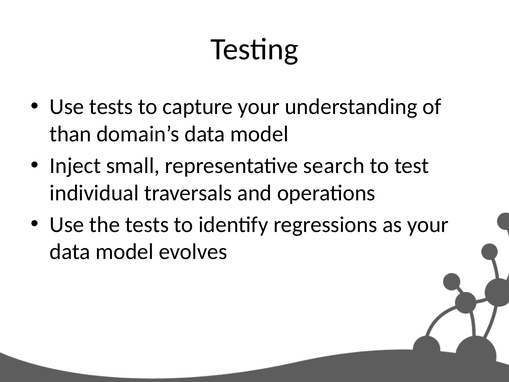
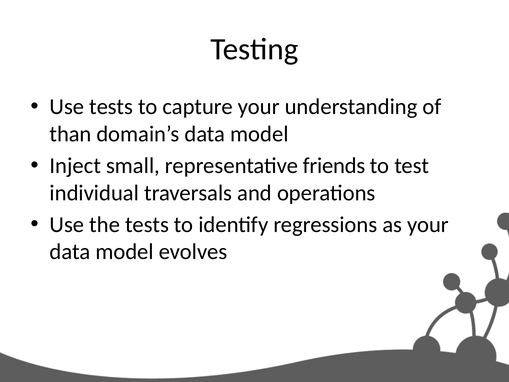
search: search -> friends
